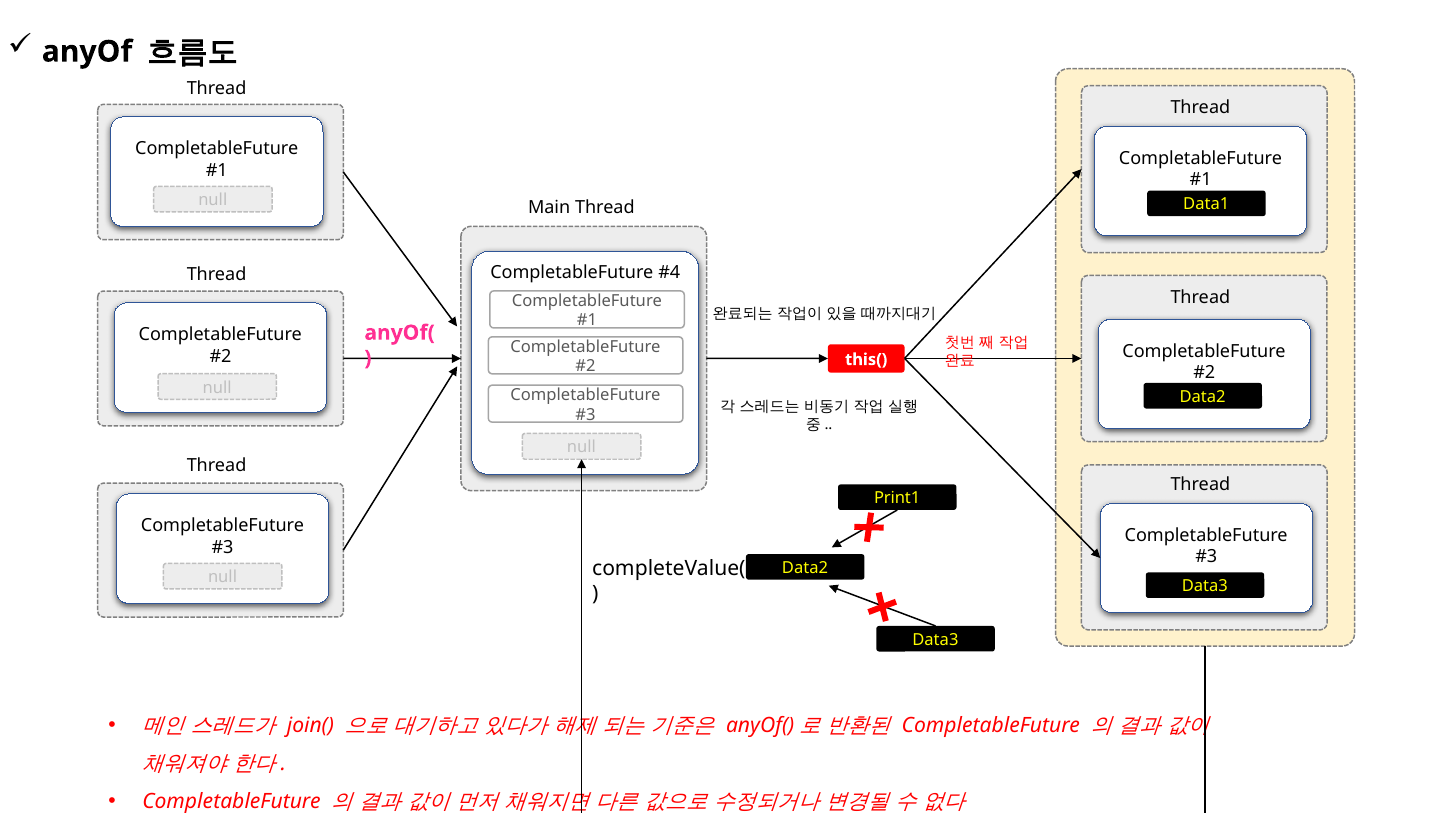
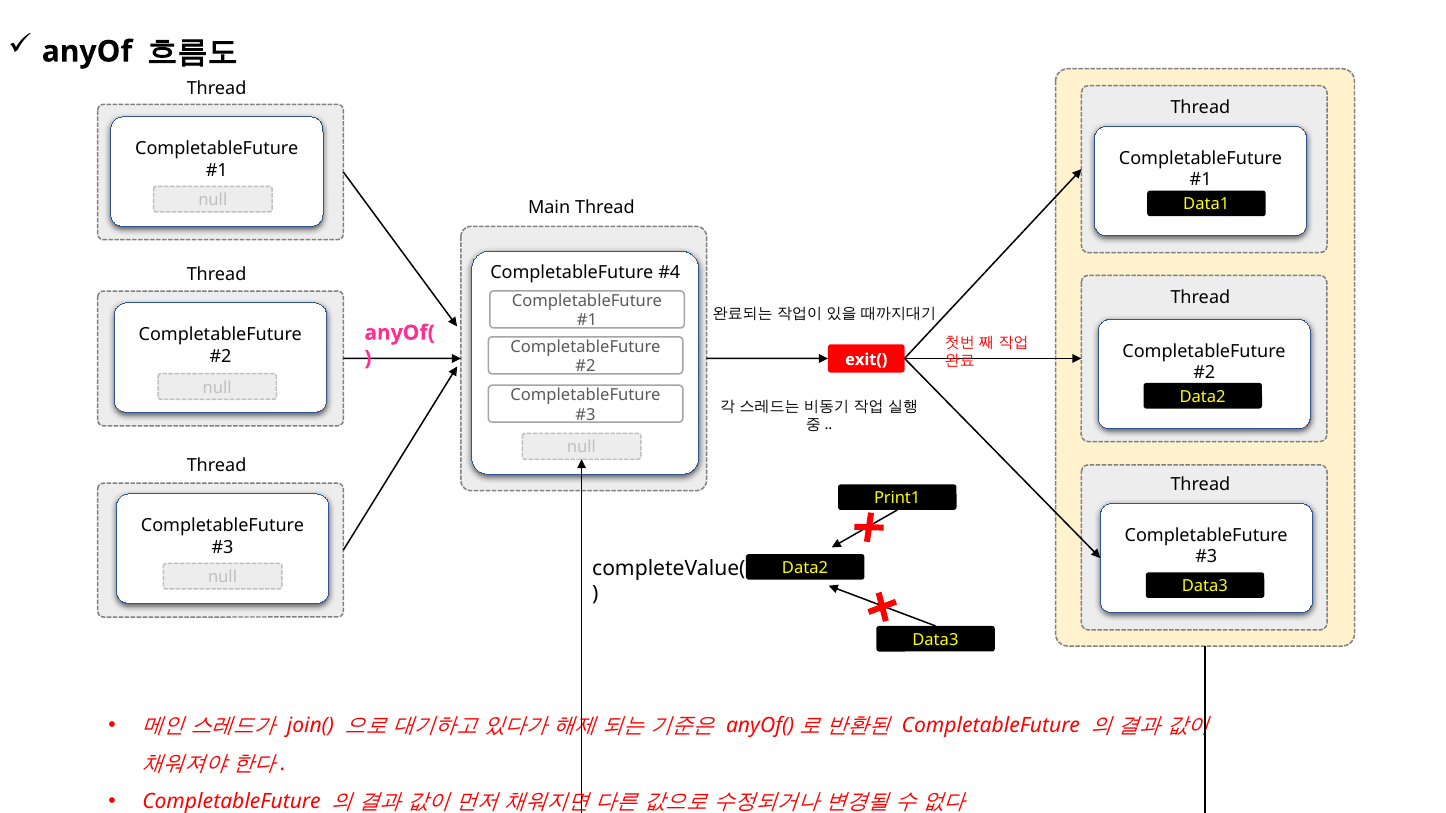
this(: this( -> exit(
